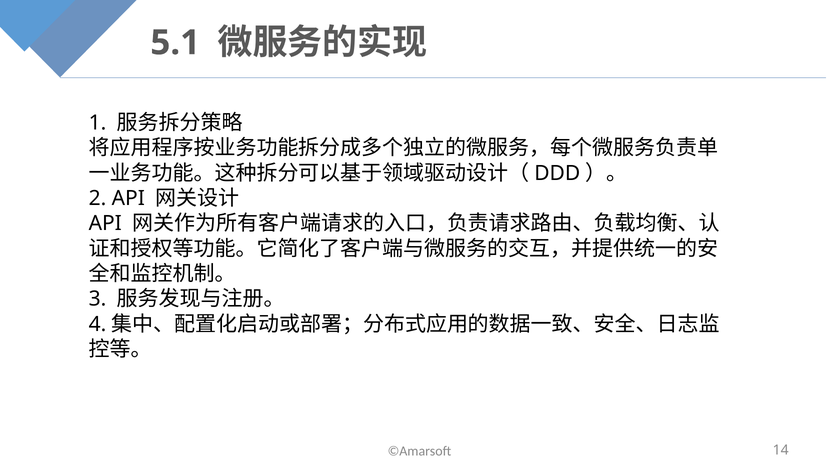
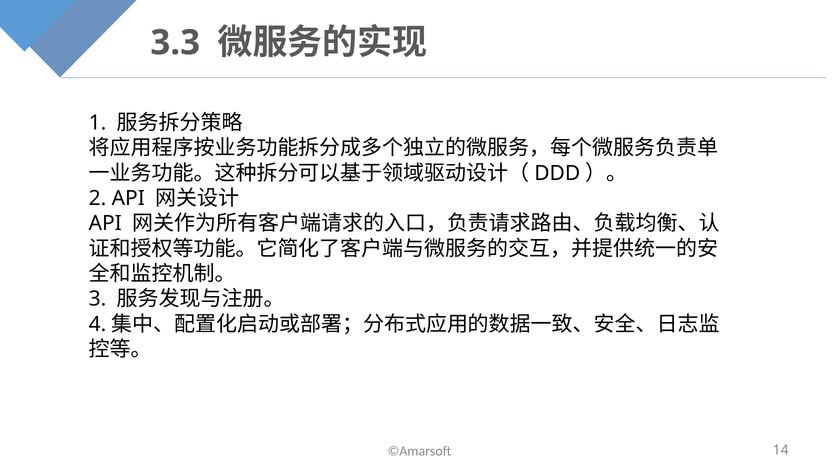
5.1: 5.1 -> 3.3
